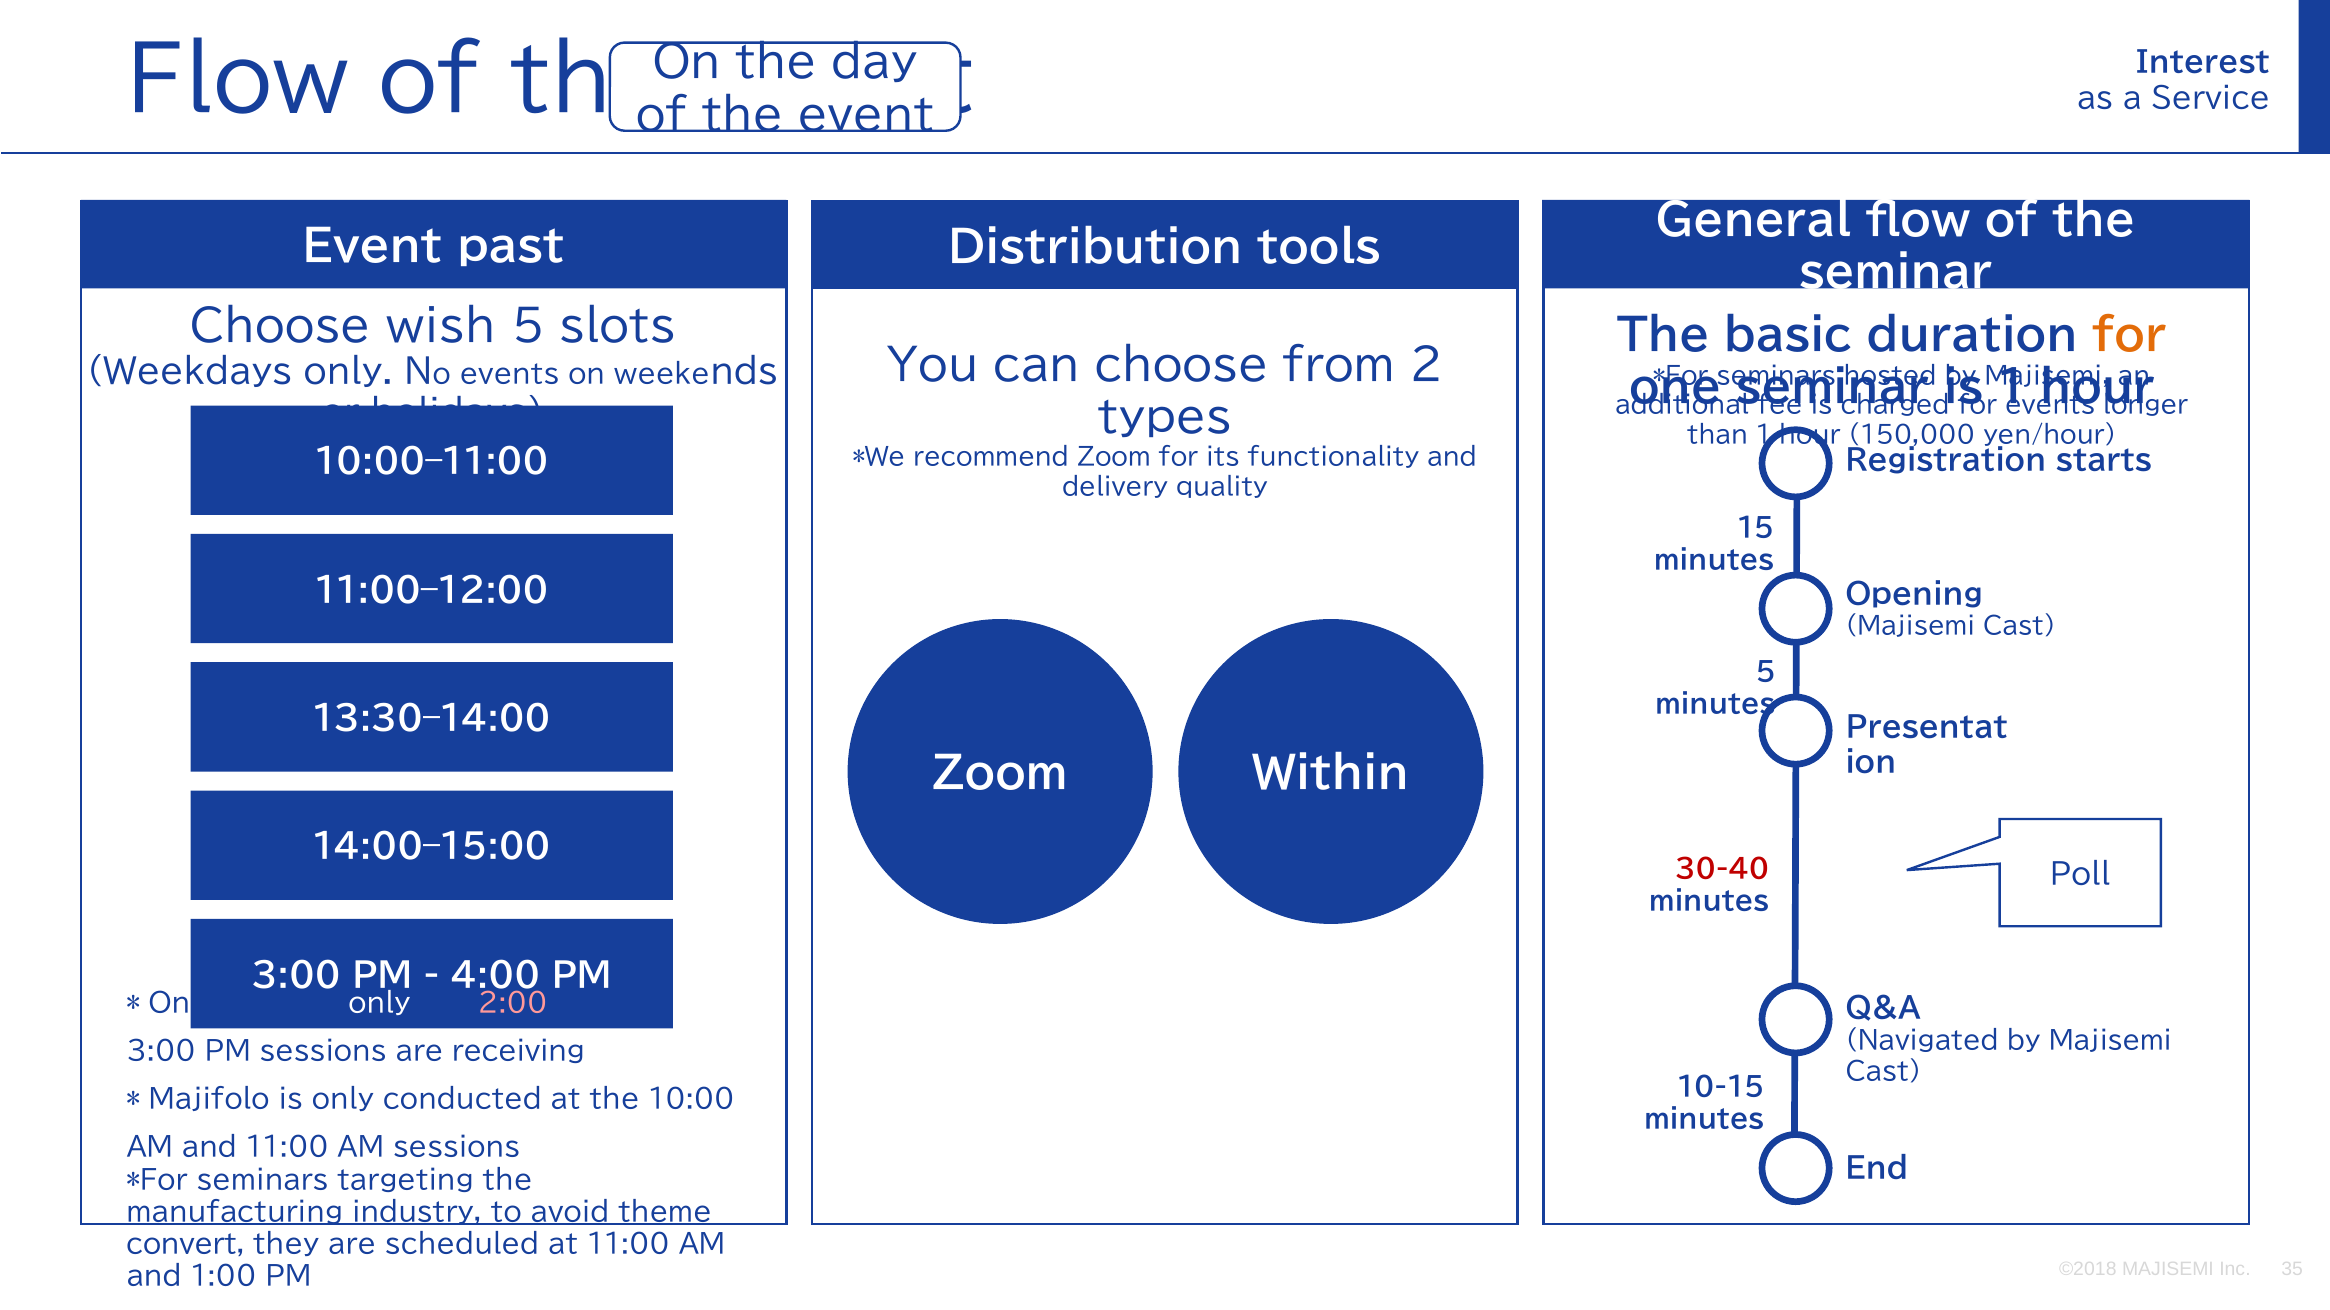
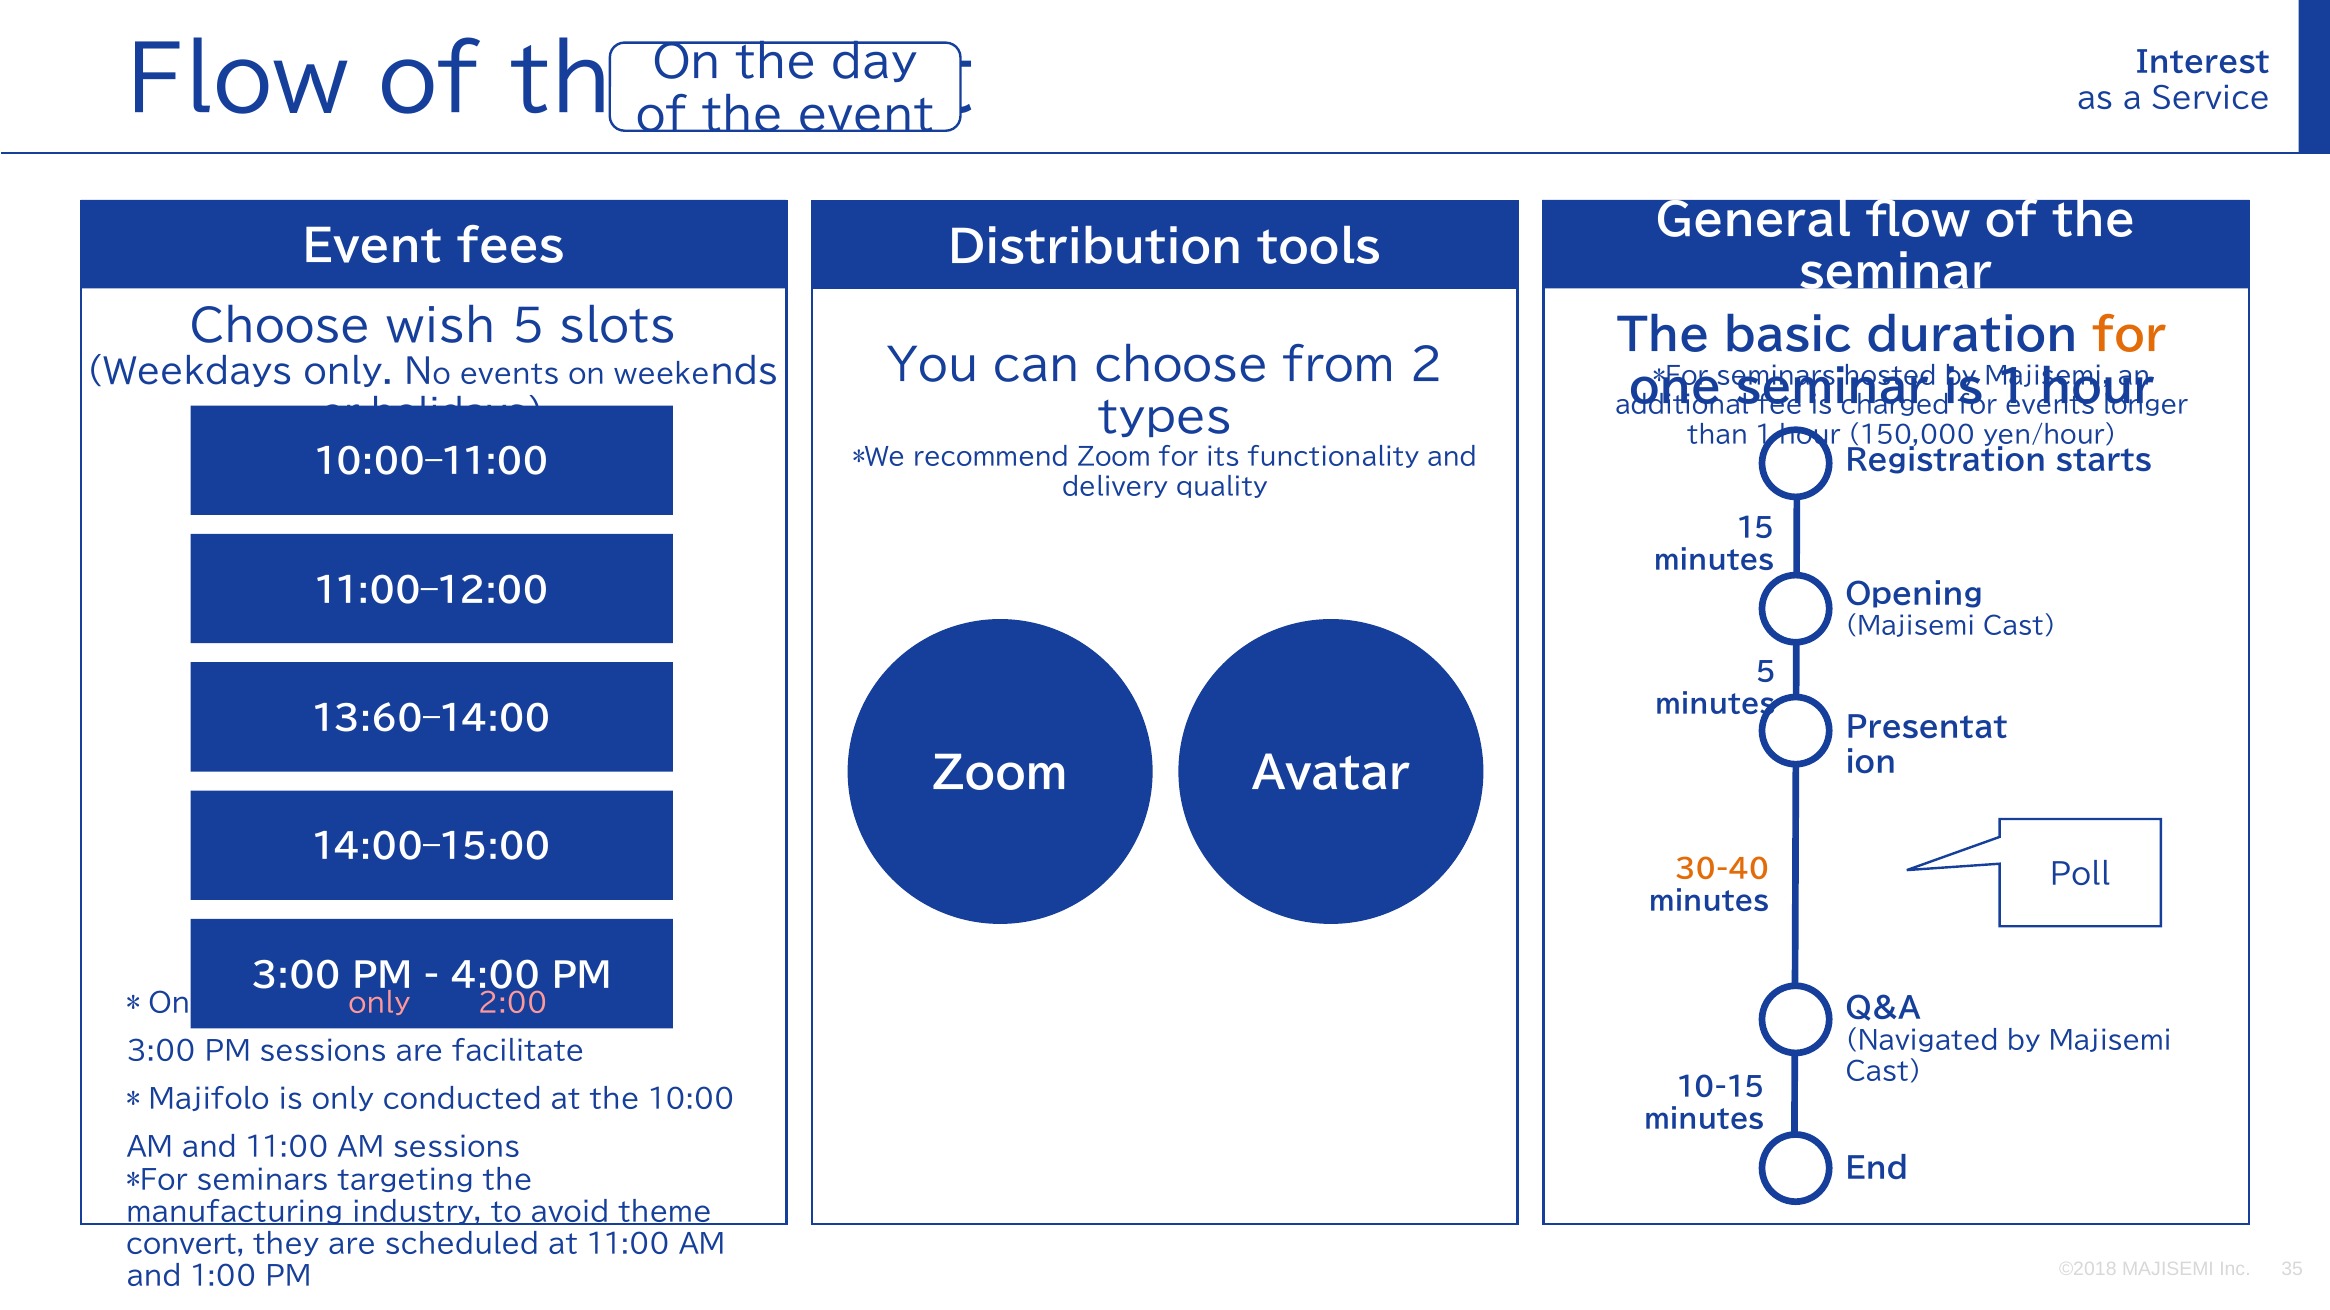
past: past -> fees
13:30–14:00: 13:30–14:00 -> 13:60–14:00
Within: Within -> Avatar
30-40 colour: red -> orange
only at (379, 1004) colour: white -> pink
receiving: receiving -> facilitate
